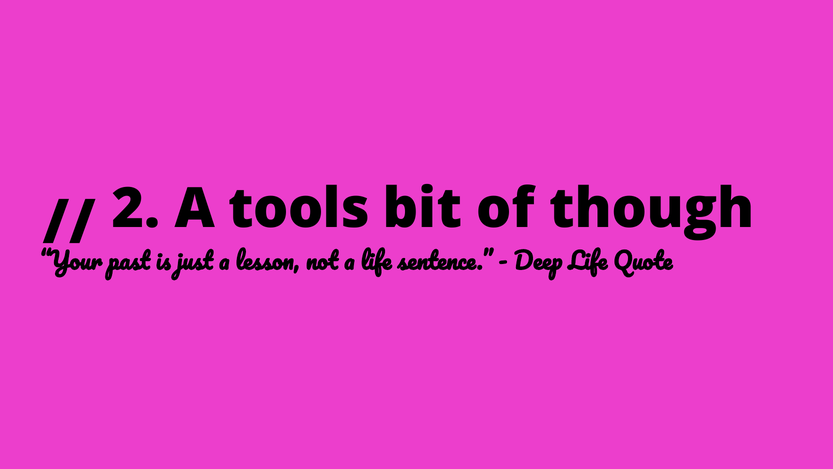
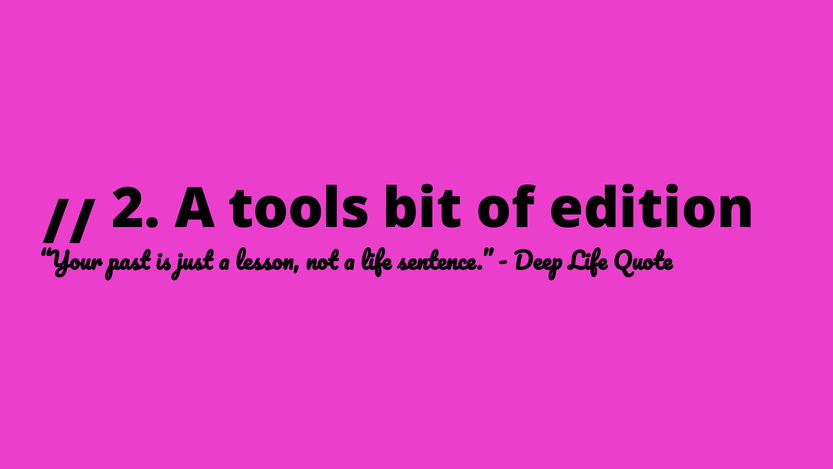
though: though -> edition
